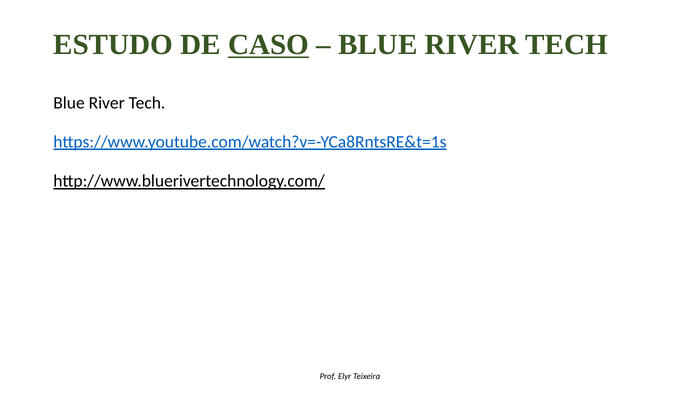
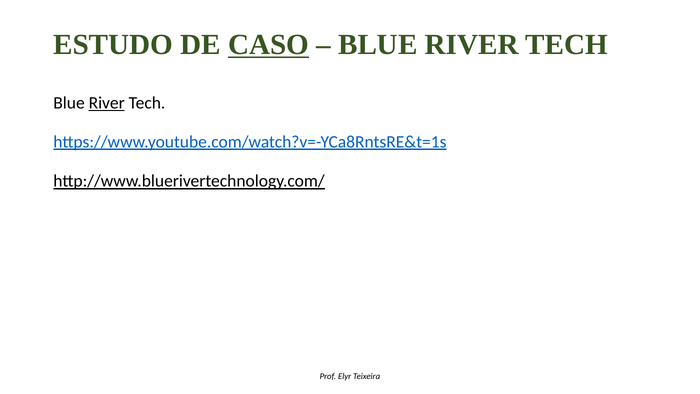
River at (107, 103) underline: none -> present
